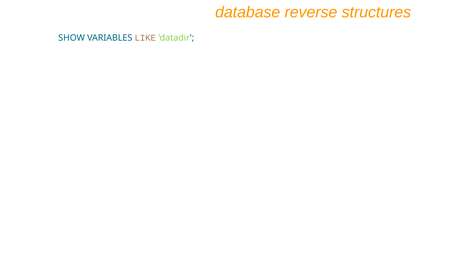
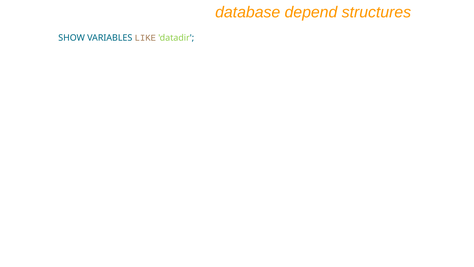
reverse: reverse -> depend
